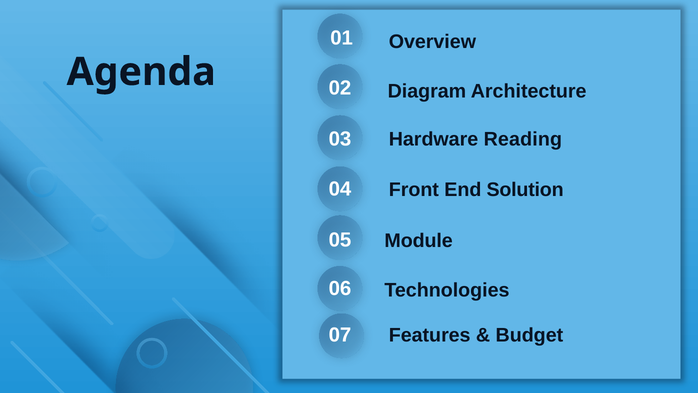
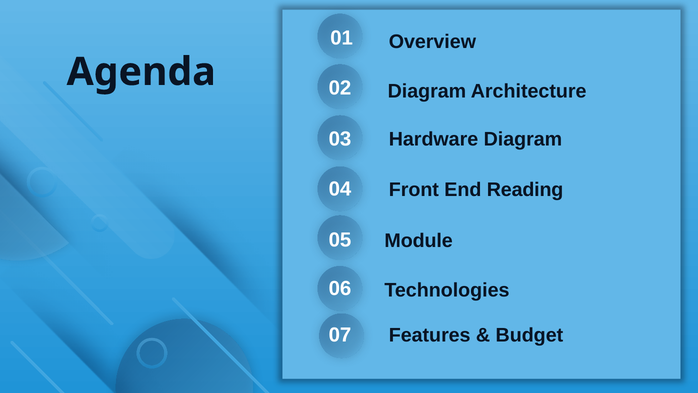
Hardware Reading: Reading -> Diagram
Solution: Solution -> Reading
